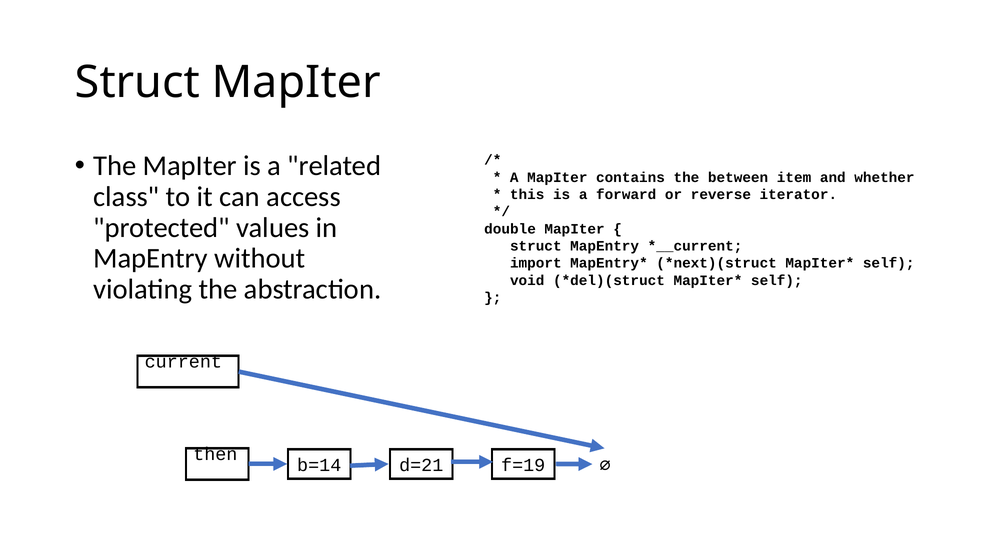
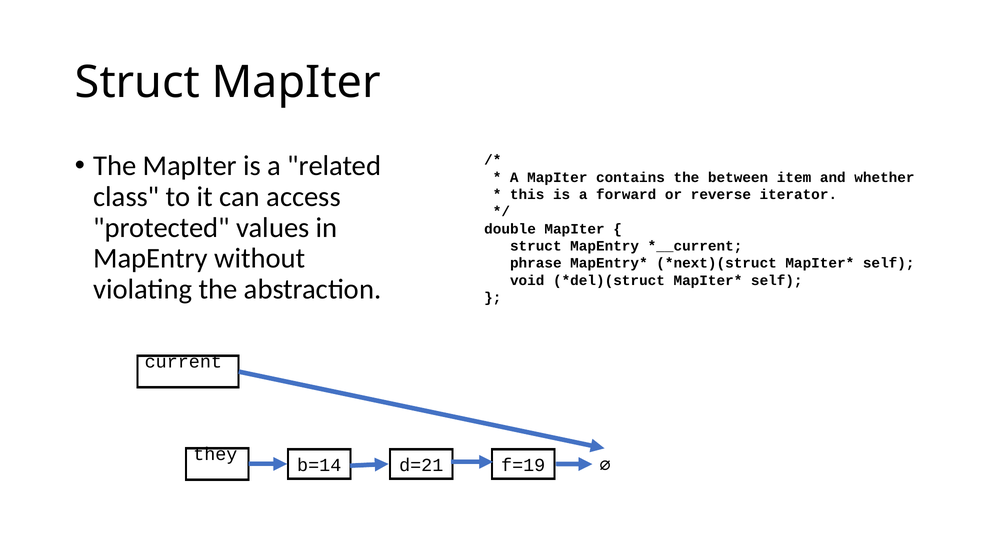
import: import -> phrase
then: then -> they
